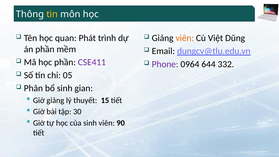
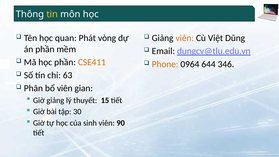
trình: trình -> vòng
CSE411 colour: purple -> orange
Phone colour: purple -> orange
332: 332 -> 346
05: 05 -> 63
bổ sinh: sinh -> viên
